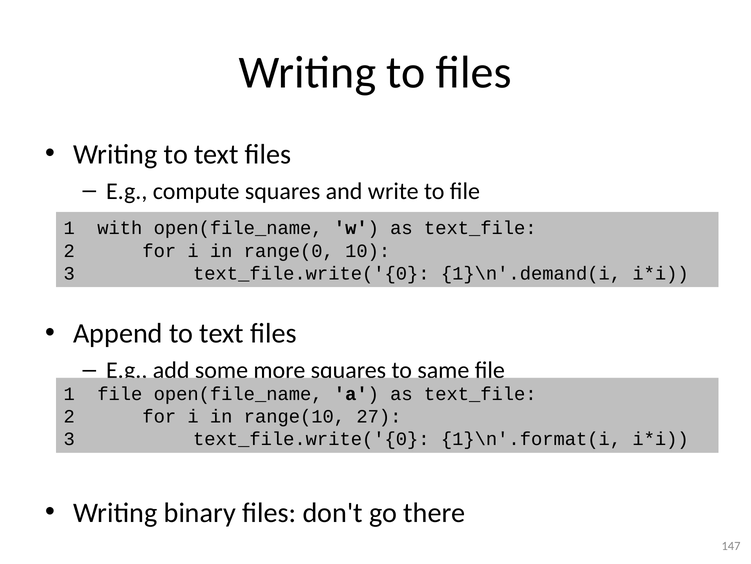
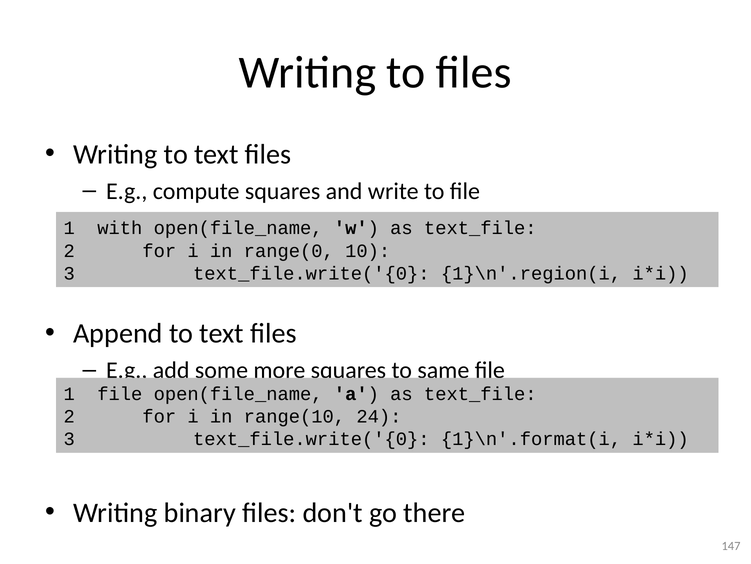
1}\n'.demand(i: 1}\n'.demand(i -> 1}\n'.region(i
27: 27 -> 24
